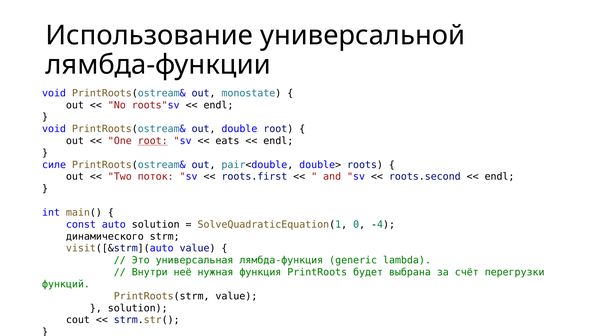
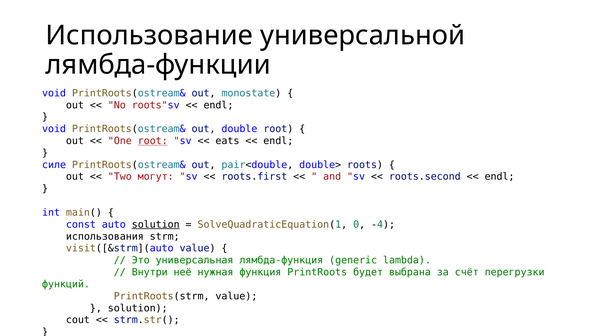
поток: поток -> могут
solution at (156, 225) underline: none -> present
динамического: динамического -> использования
